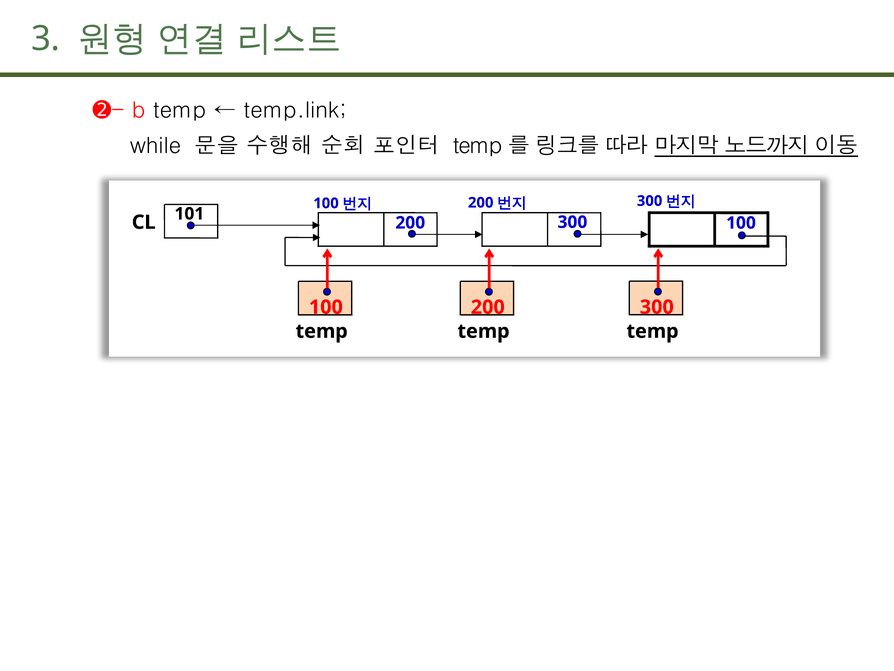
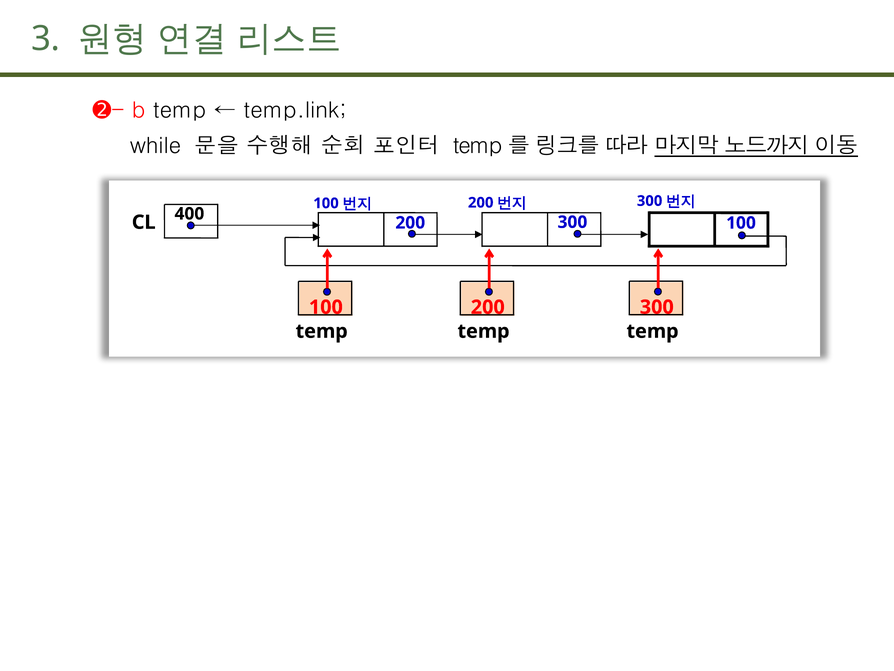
101: 101 -> 400
